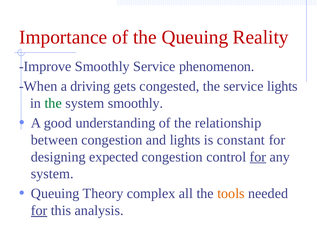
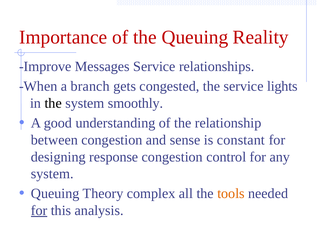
Improve Smoothly: Smoothly -> Messages
phenomenon: phenomenon -> relationships
driving: driving -> branch
the at (53, 103) colour: green -> black
and lights: lights -> sense
expected: expected -> response
for at (258, 157) underline: present -> none
